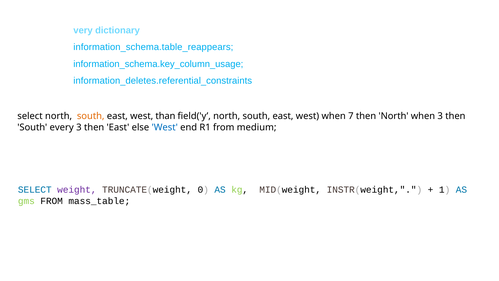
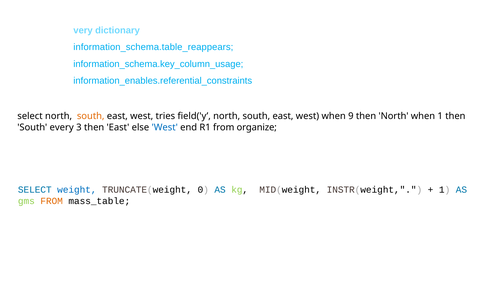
information_deletes.referential_constraints: information_deletes.referential_constraints -> information_enables.referential_constraints
than: than -> tries
7: 7 -> 9
when 3: 3 -> 1
medium: medium -> organize
weight colour: purple -> blue
FROM at (52, 201) colour: black -> orange
